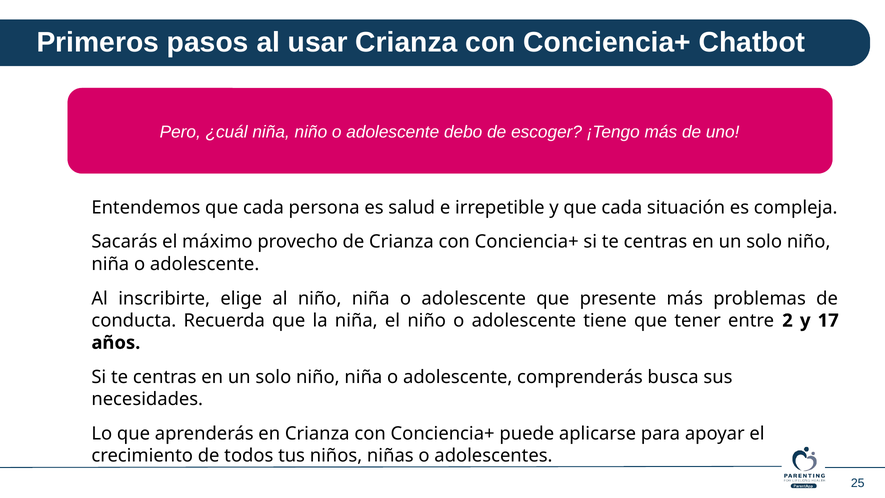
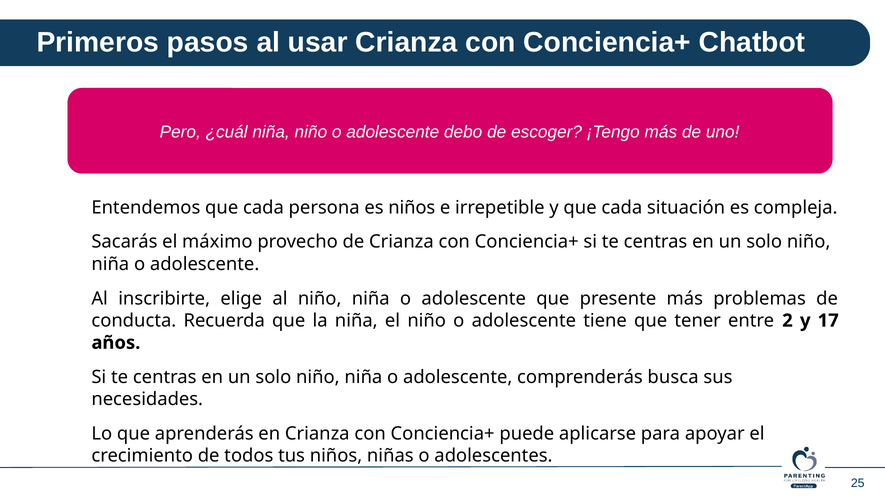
es salud: salud -> niños
